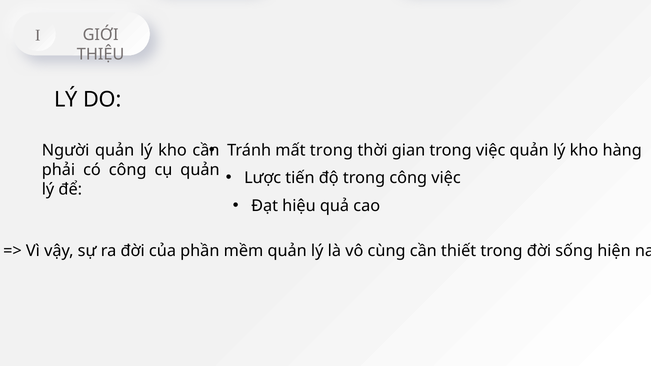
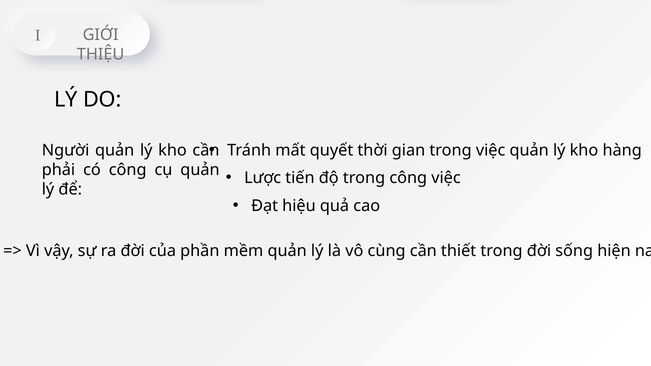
mất trong: trong -> quyết
